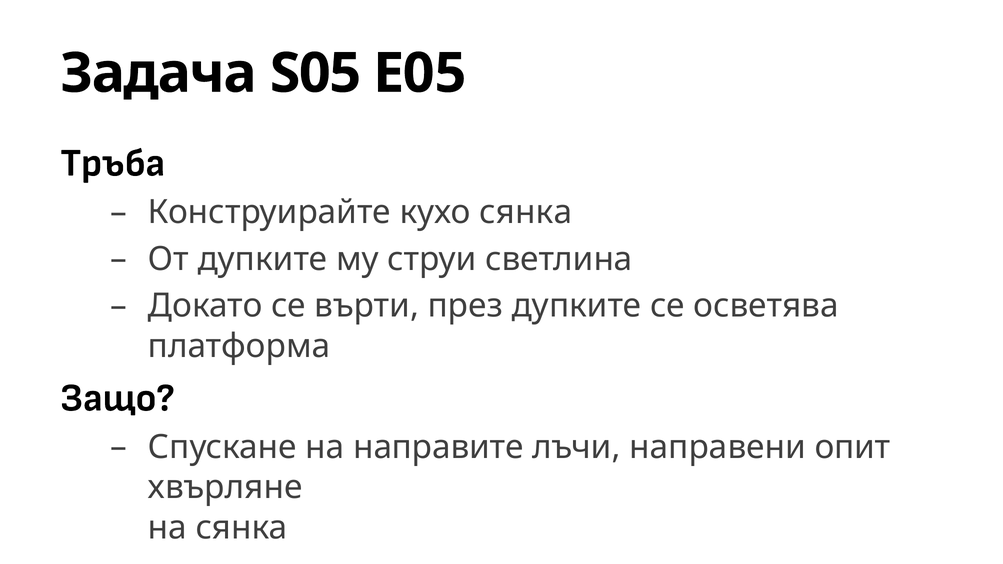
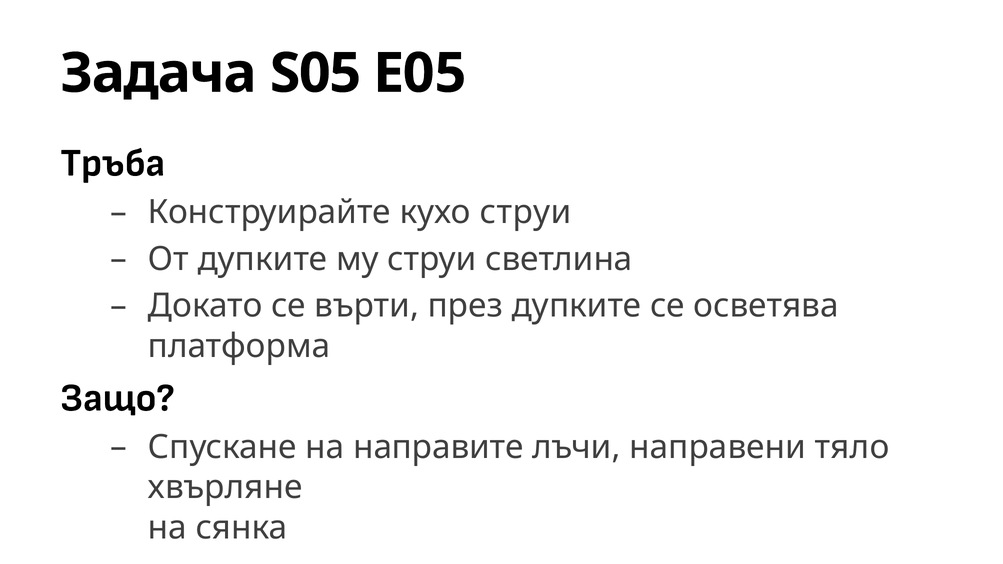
кухо сянка: сянка -> струи
опит: опит -> тяло
